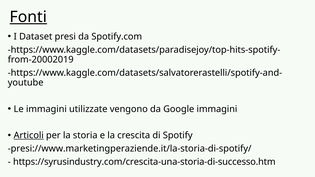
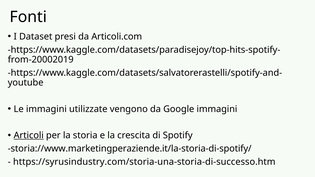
Fonti underline: present -> none
Spotify.com: Spotify.com -> Articoli.com
presi://www.marketingperaziende.it/la-storia-di-spotify/: presi://www.marketingperaziende.it/la-storia-di-spotify/ -> storia://www.marketingperaziende.it/la-storia-di-spotify/
https://syrusindustry.com/crescita-una-storia-di-successo.htm: https://syrusindustry.com/crescita-una-storia-di-successo.htm -> https://syrusindustry.com/storia-una-storia-di-successo.htm
